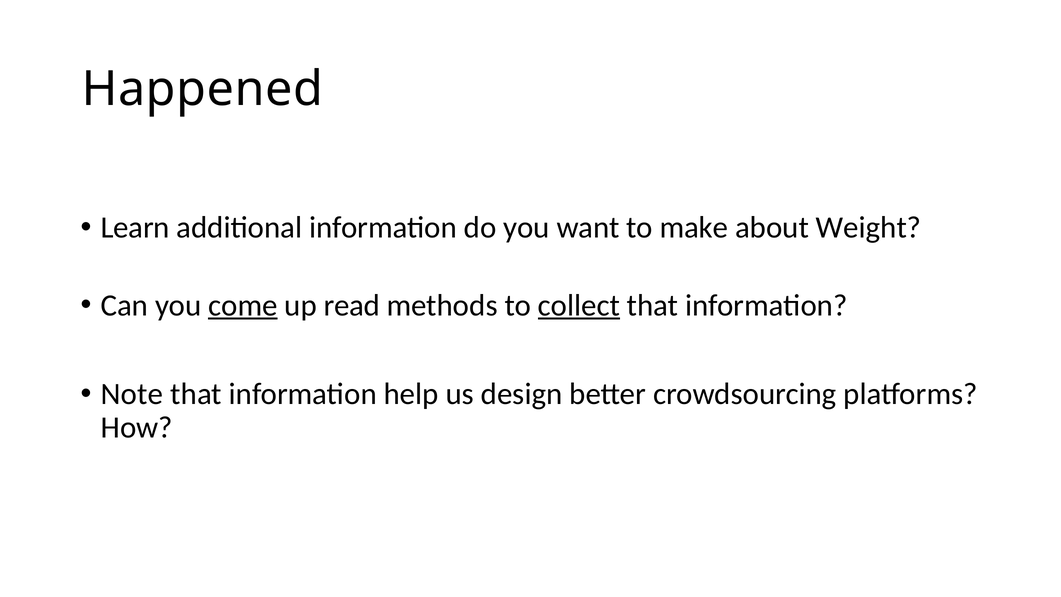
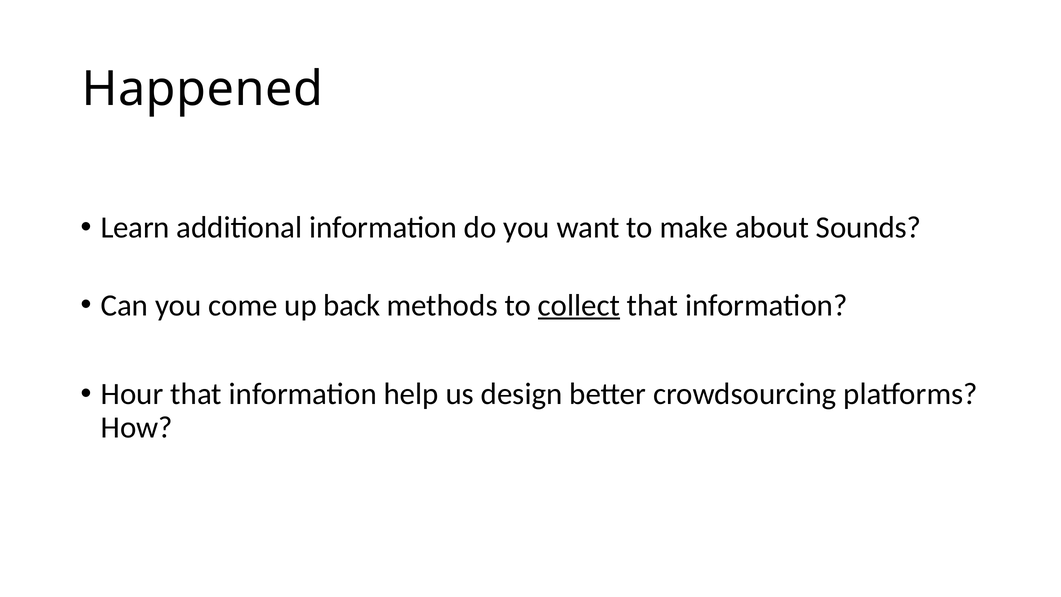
Weight: Weight -> Sounds
come underline: present -> none
read: read -> back
Note: Note -> Hour
